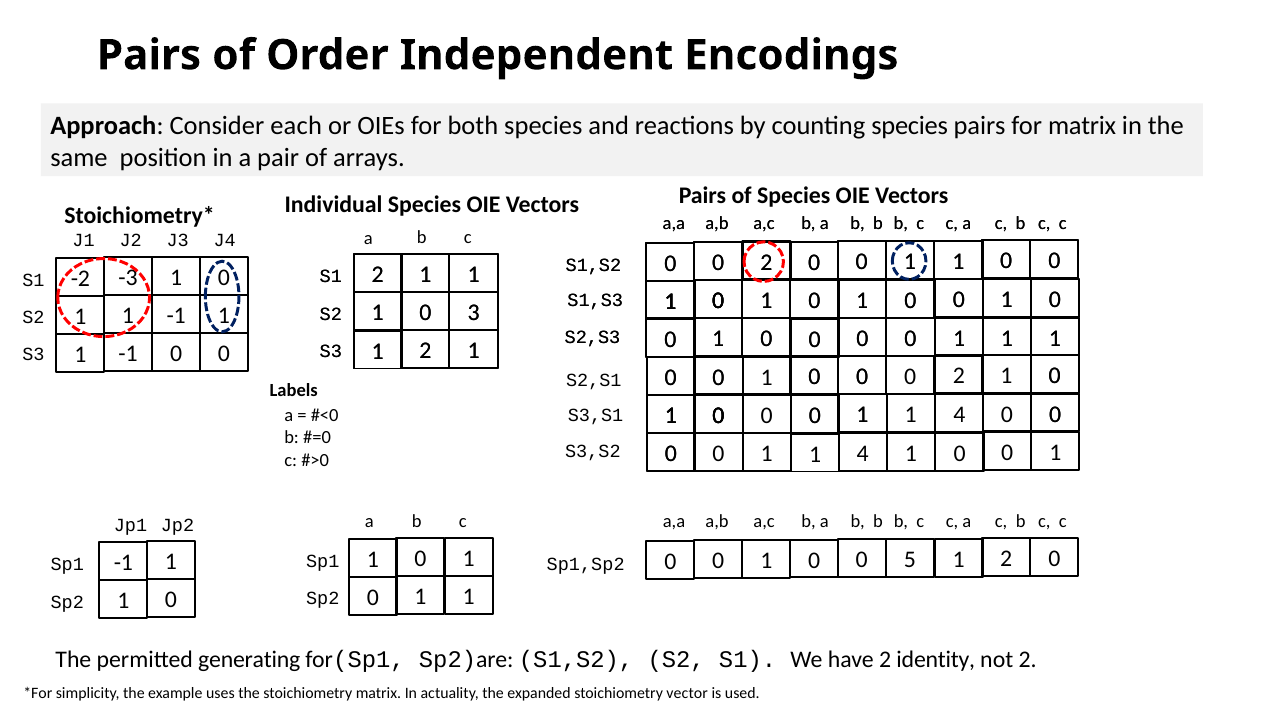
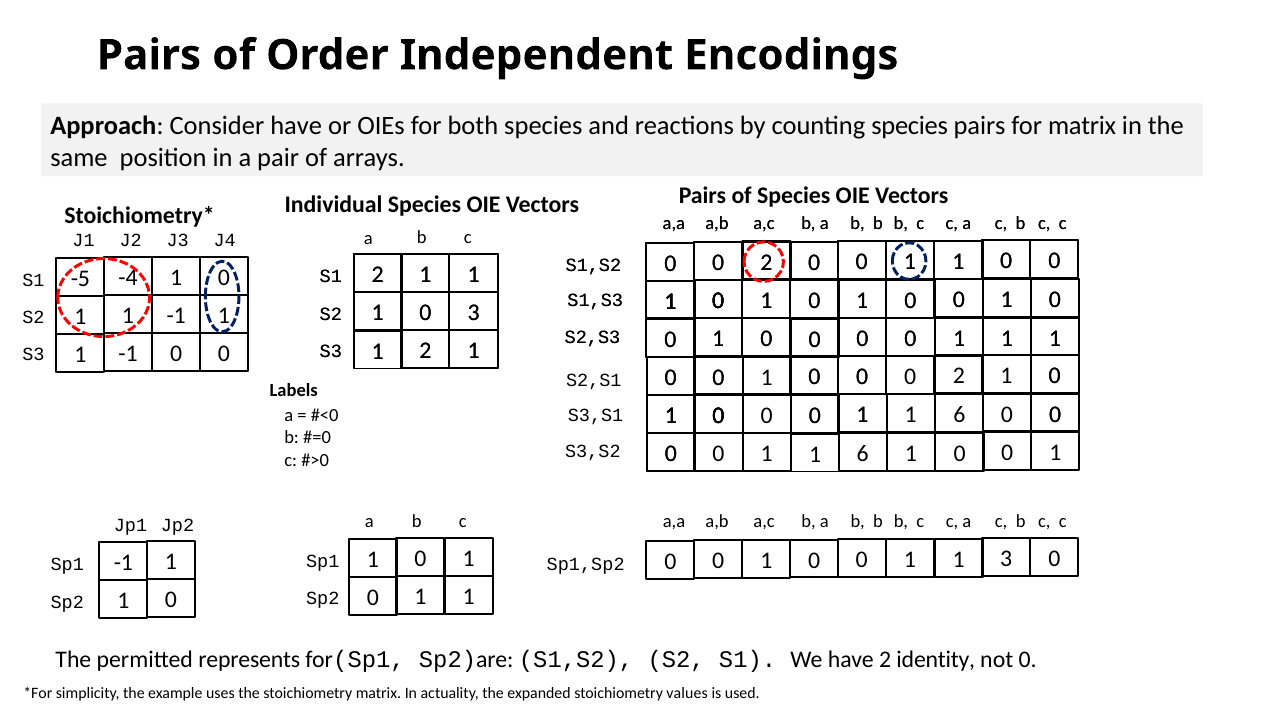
Consider each: each -> have
-3: -3 -> -4
-2: -2 -> -5
4 at (959, 415): 4 -> 6
4 at (863, 454): 4 -> 6
2 at (1006, 559): 2 -> 3
Sp1,Sp2 0 0 5: 5 -> 1
generating: generating -> represents
not 2: 2 -> 0
vector: vector -> values
